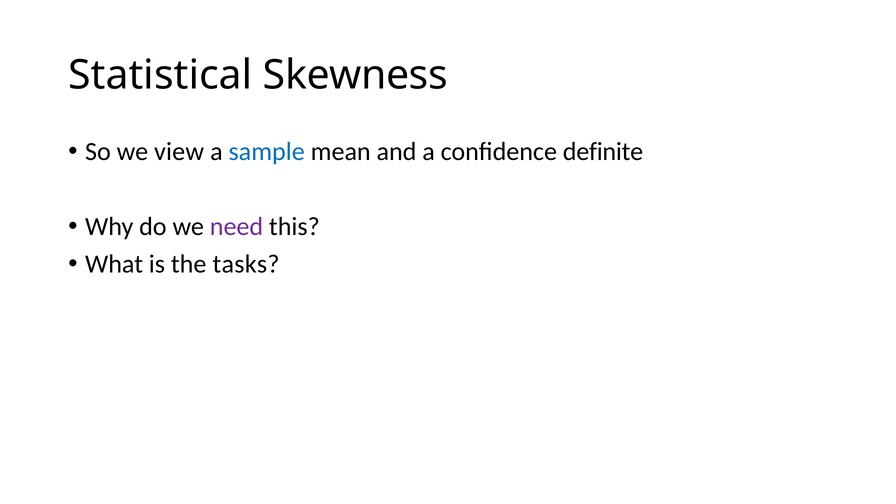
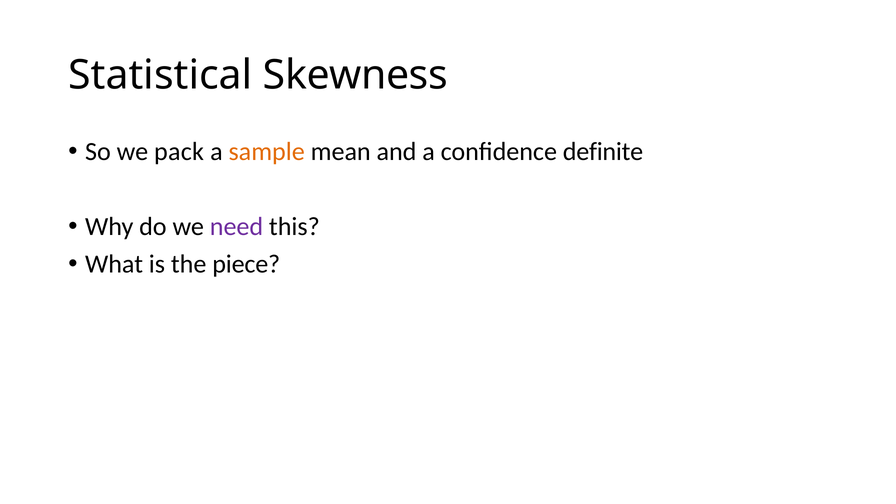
view: view -> pack
sample colour: blue -> orange
tasks: tasks -> piece
